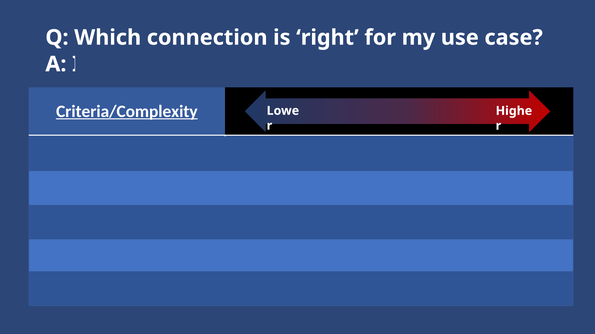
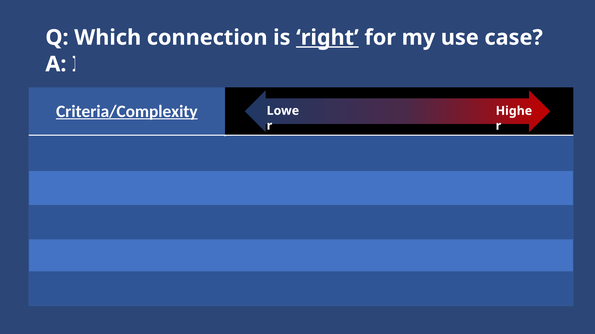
right underline: none -> present
